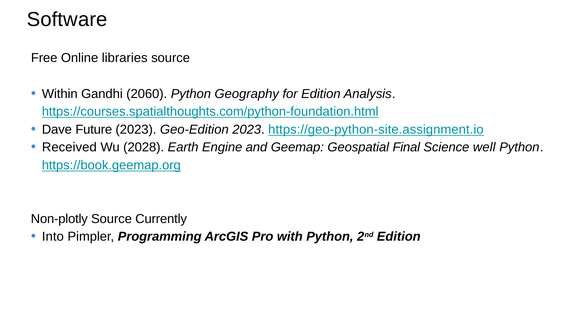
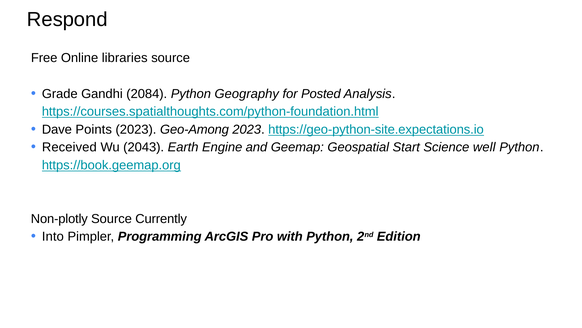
Software: Software -> Respond
Within: Within -> Grade
2060: 2060 -> 2084
for Edition: Edition -> Posted
Future: Future -> Points
Geo-Edition: Geo-Edition -> Geo-Among
https://geo-python-site.assignment.io: https://geo-python-site.assignment.io -> https://geo-python-site.expectations.io
2028: 2028 -> 2043
Final: Final -> Start
